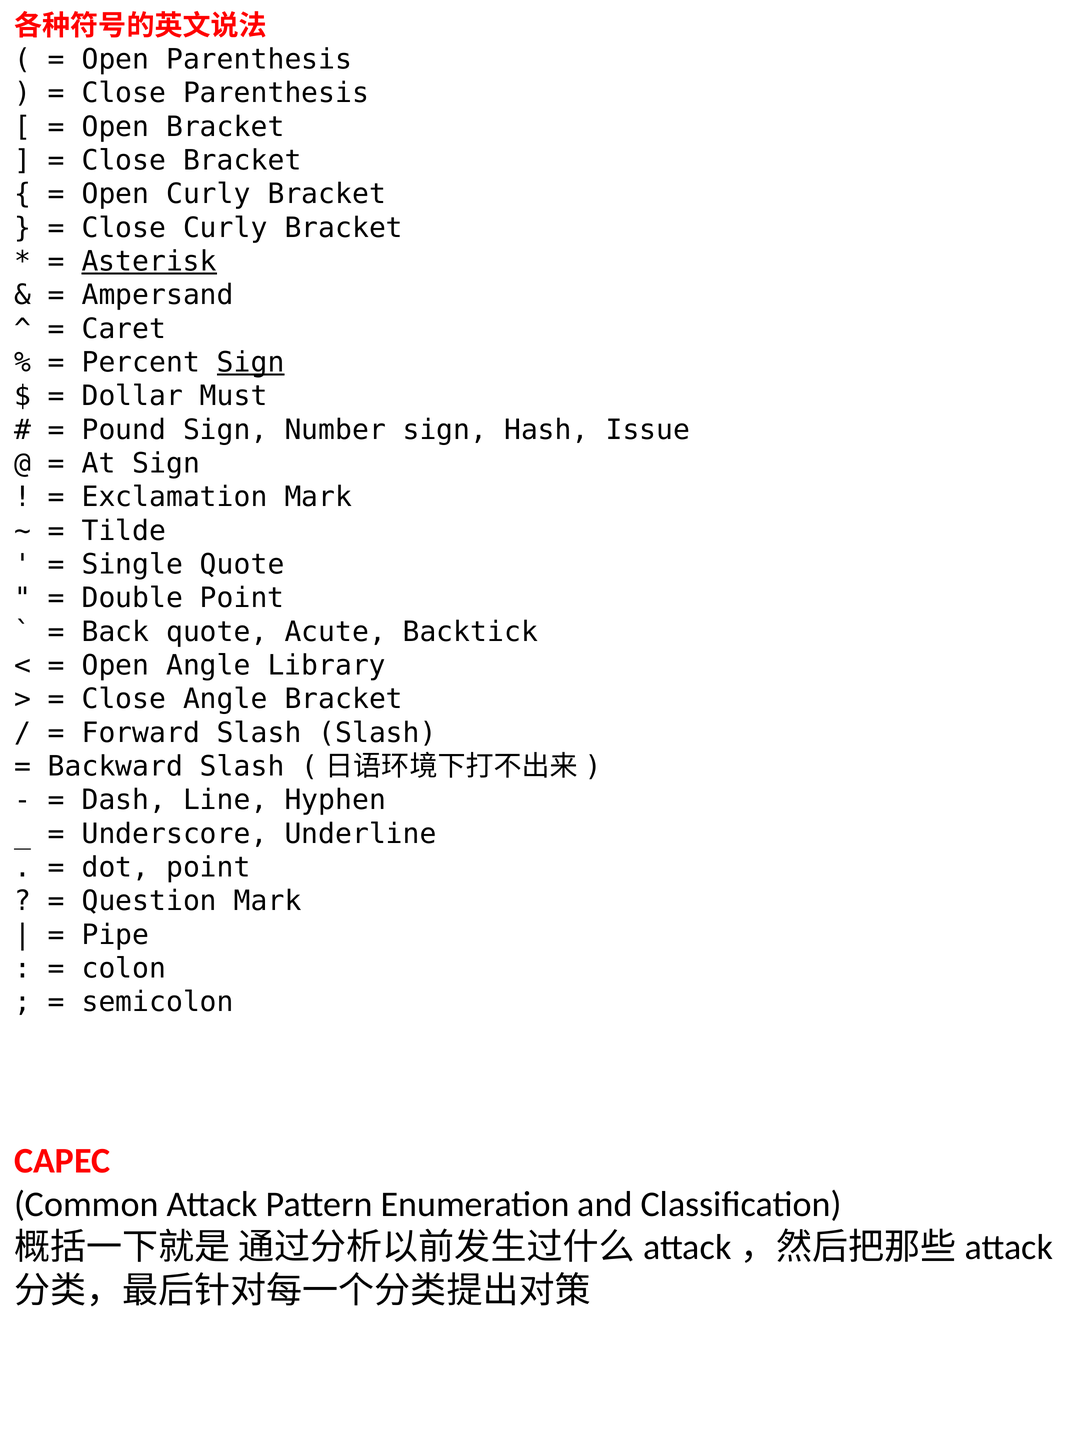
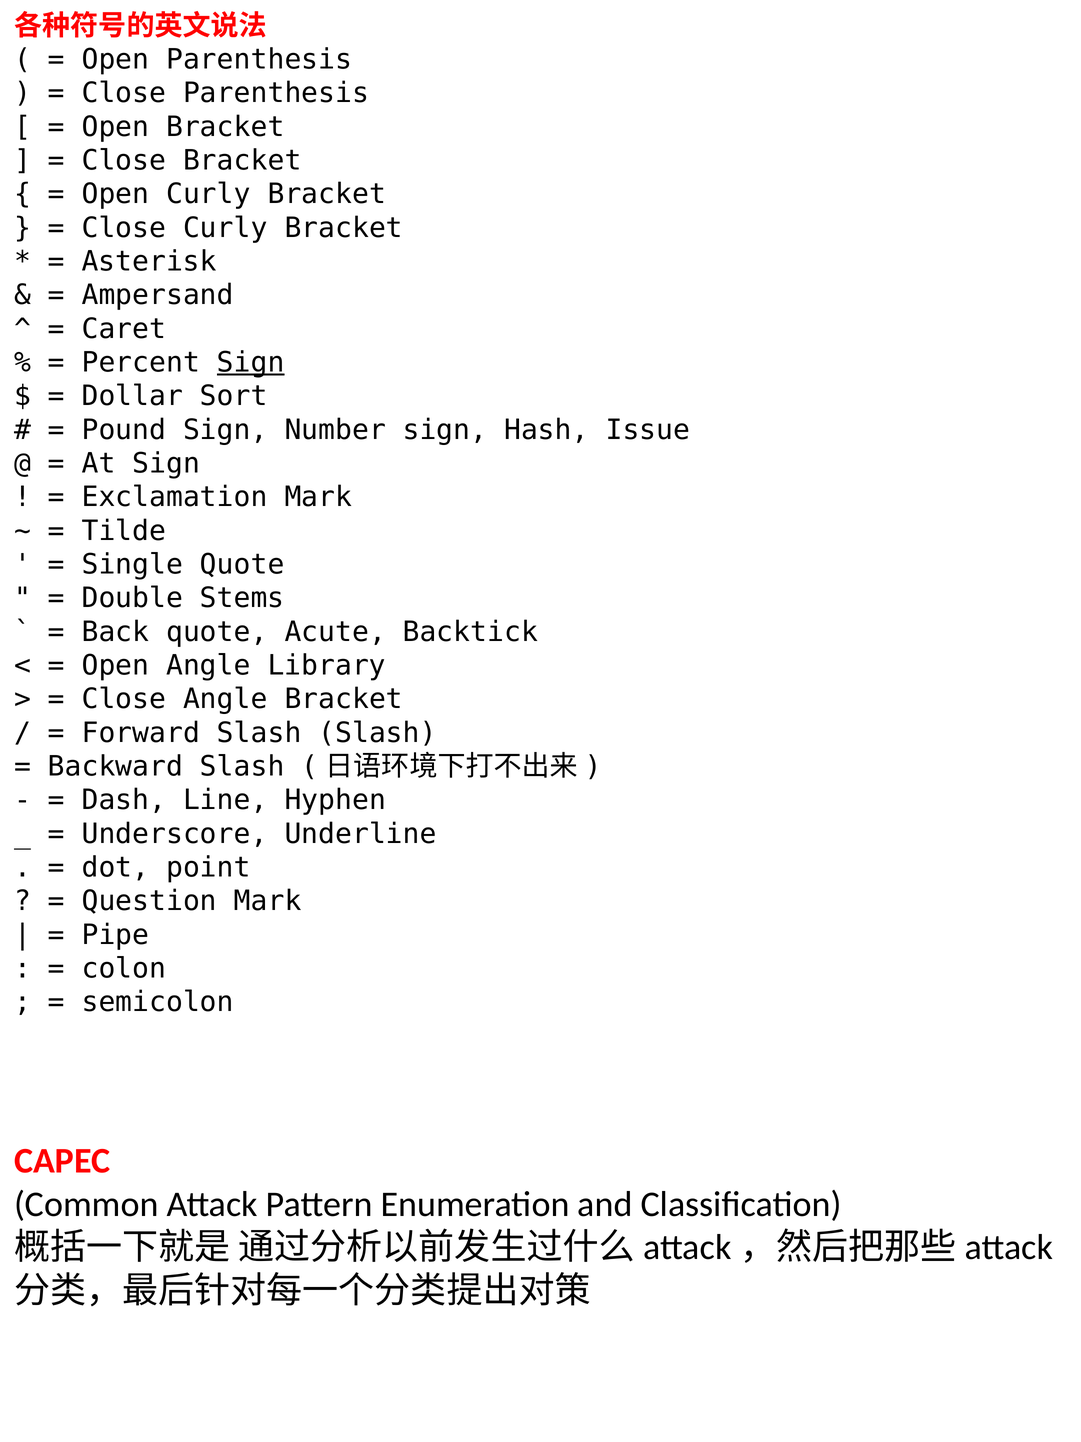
Asterisk underline: present -> none
Must: Must -> Sort
Double Point: Point -> Stems
